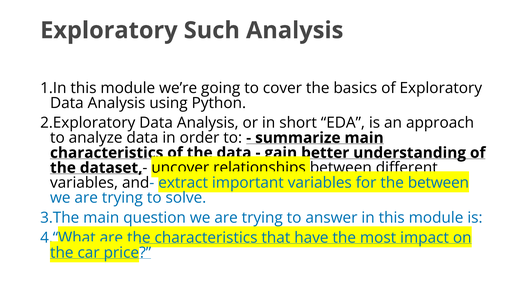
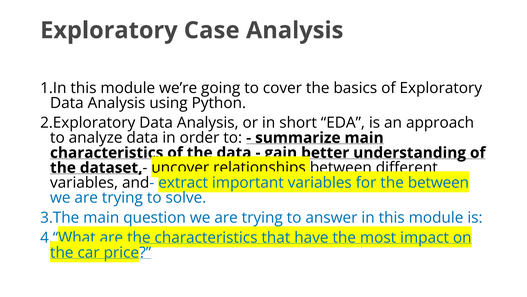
Such: Such -> Case
